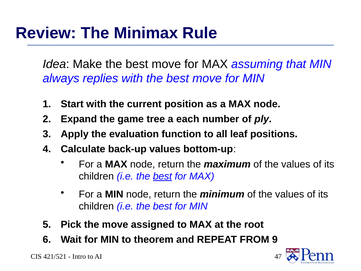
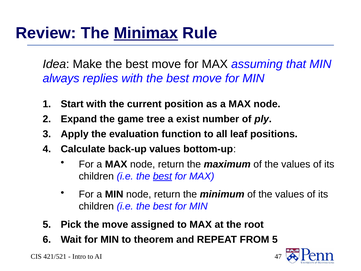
Minimax underline: none -> present
each: each -> exist
FROM 9: 9 -> 5
